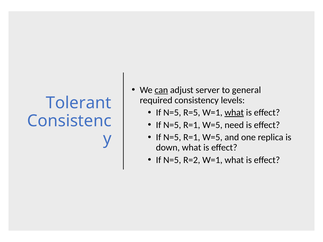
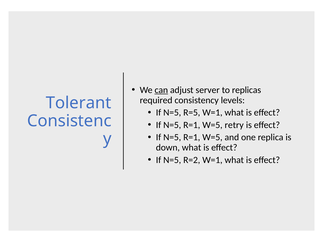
general: general -> replicas
what at (234, 113) underline: present -> none
need: need -> retry
